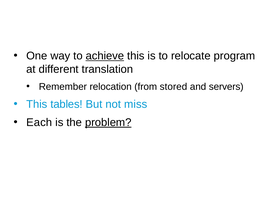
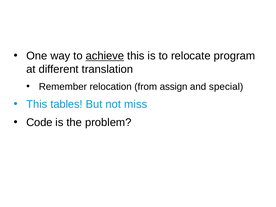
stored: stored -> assign
servers: servers -> special
Each: Each -> Code
problem underline: present -> none
